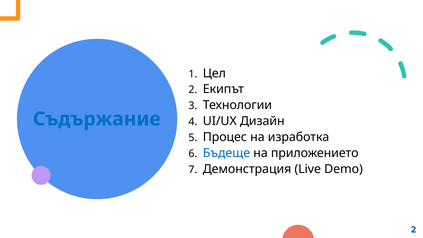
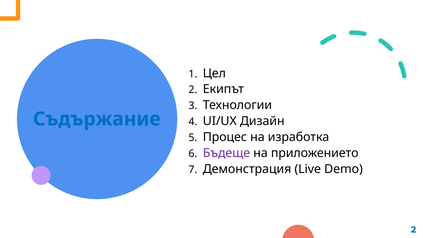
Бъдеще colour: blue -> purple
